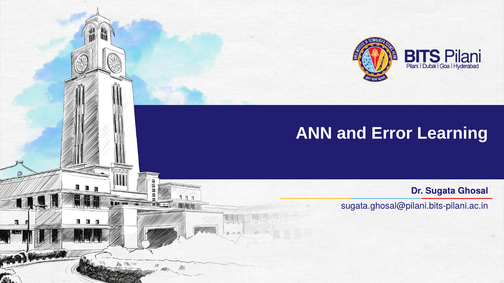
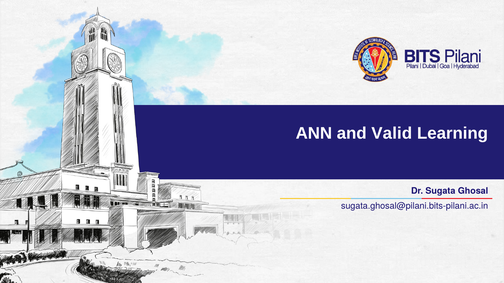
Error: Error -> Valid
